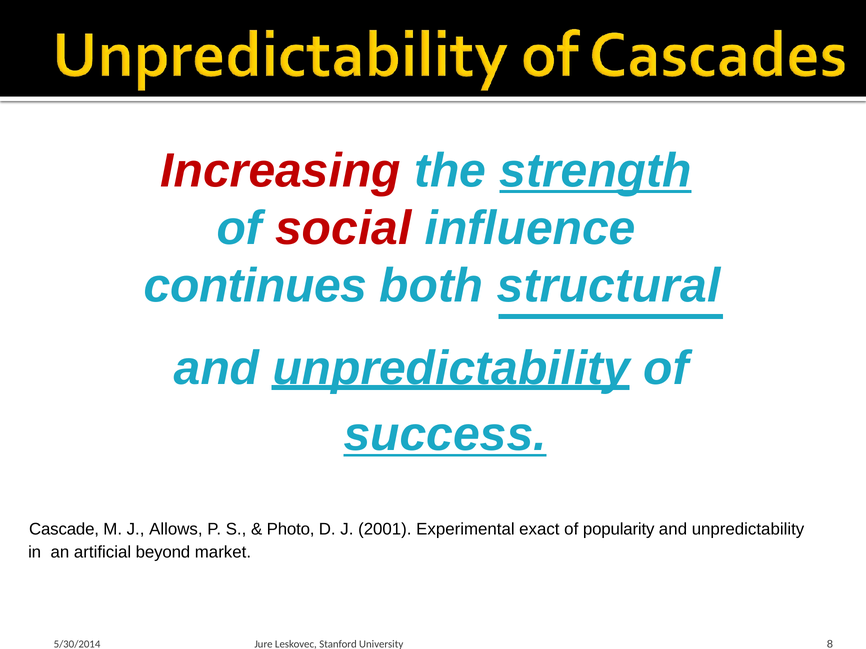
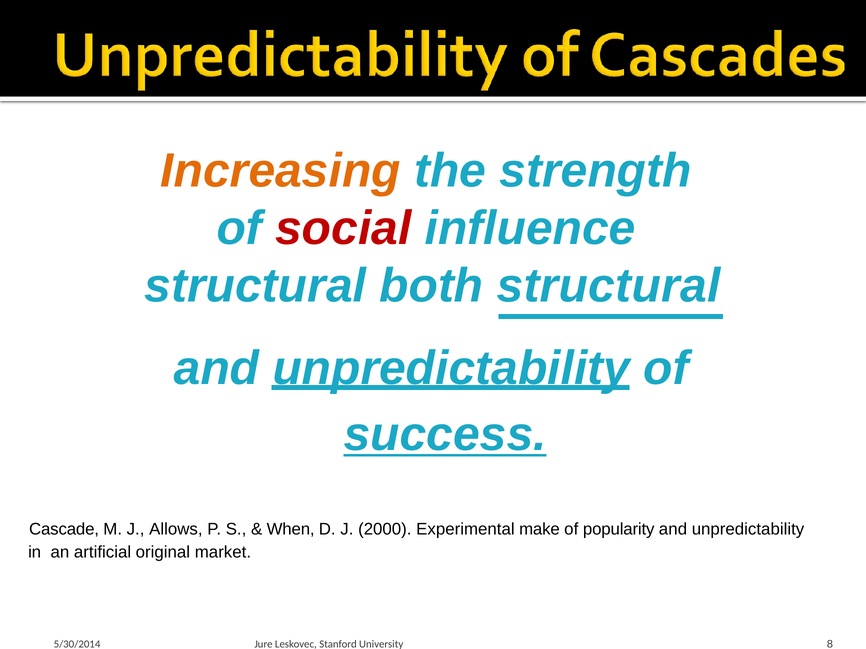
Increasing colour: red -> orange
strength underline: present -> none
continues at (255, 286): continues -> structural
Photo: Photo -> When
2001: 2001 -> 2000
exact: exact -> make
beyond: beyond -> original
